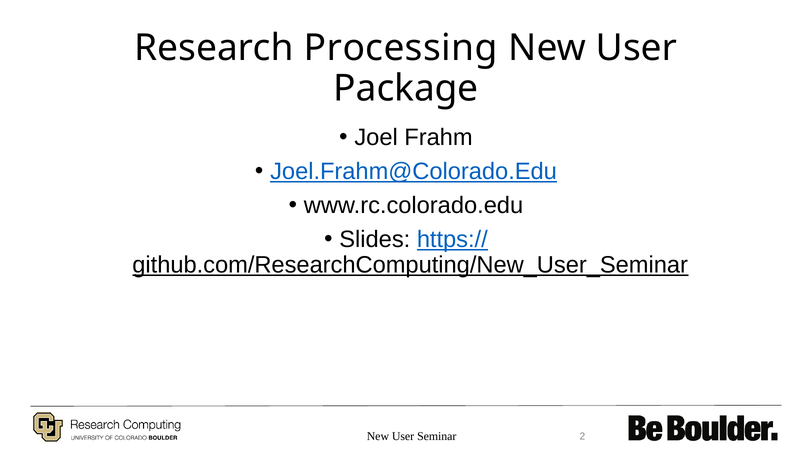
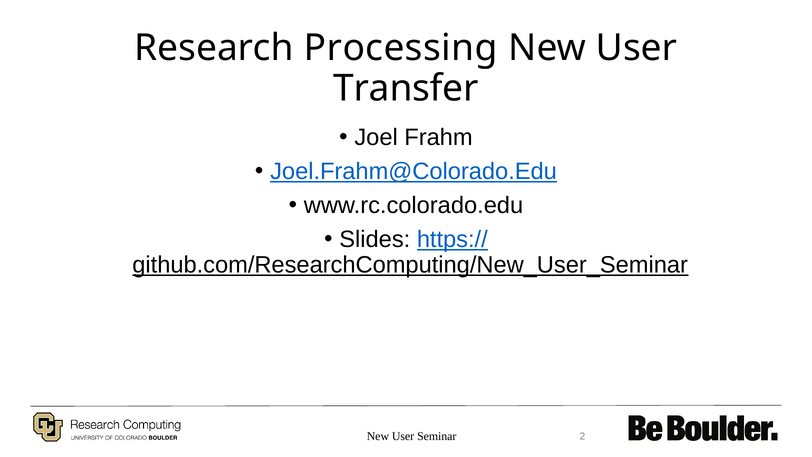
Package: Package -> Transfer
